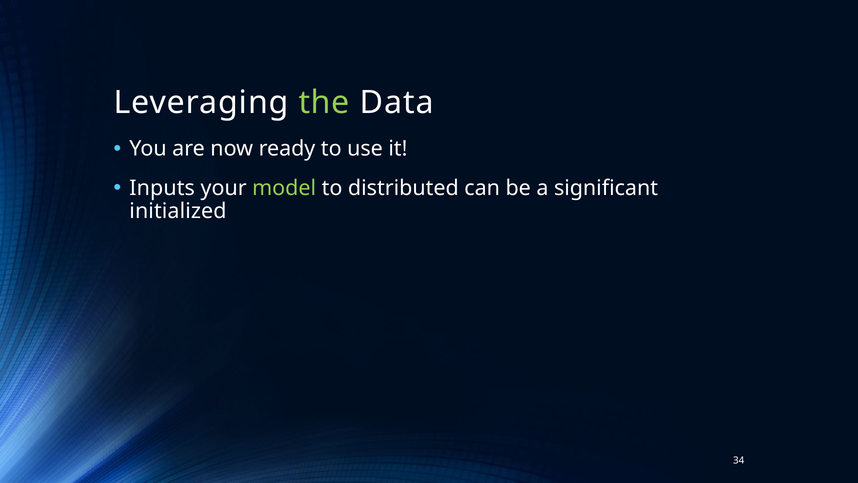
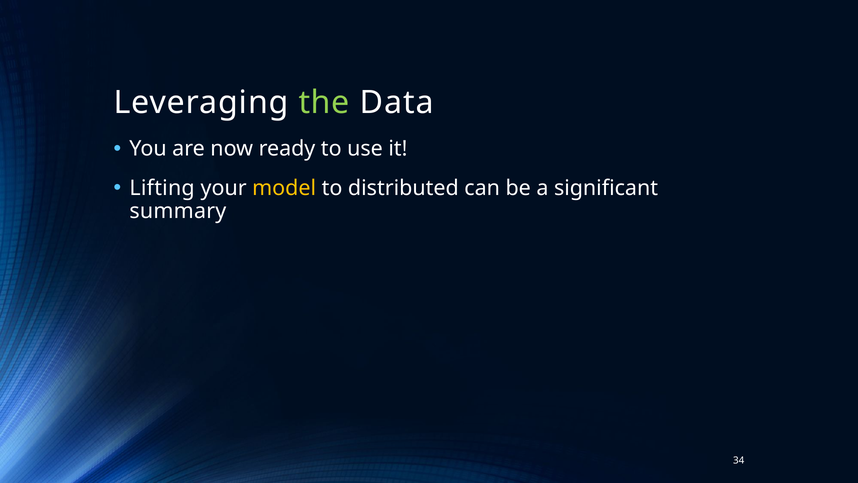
Inputs: Inputs -> Lifting
model colour: light green -> yellow
initialized: initialized -> summary
